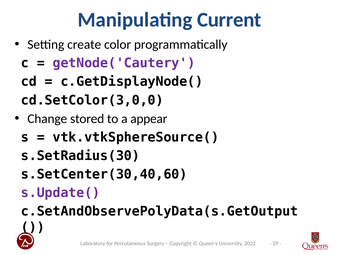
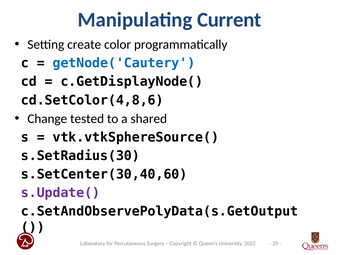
getNode('Cautery colour: purple -> blue
cd.SetColor(3,0,0: cd.SetColor(3,0,0 -> cd.SetColor(4,8,6
stored: stored -> tested
appear: appear -> shared
